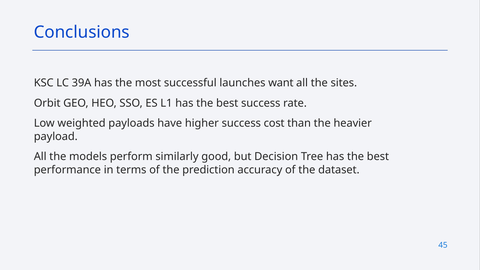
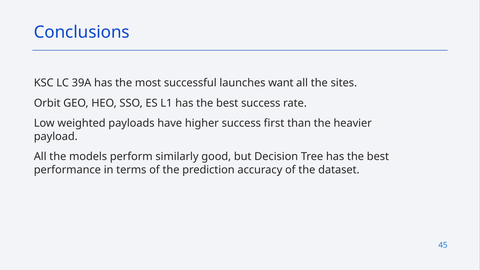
cost: cost -> first
